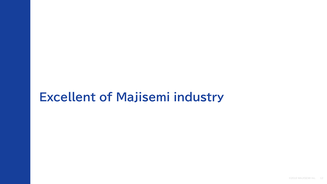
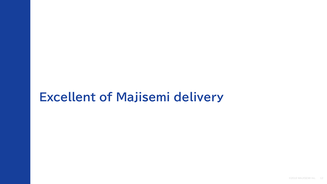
industry: industry -> delivery
